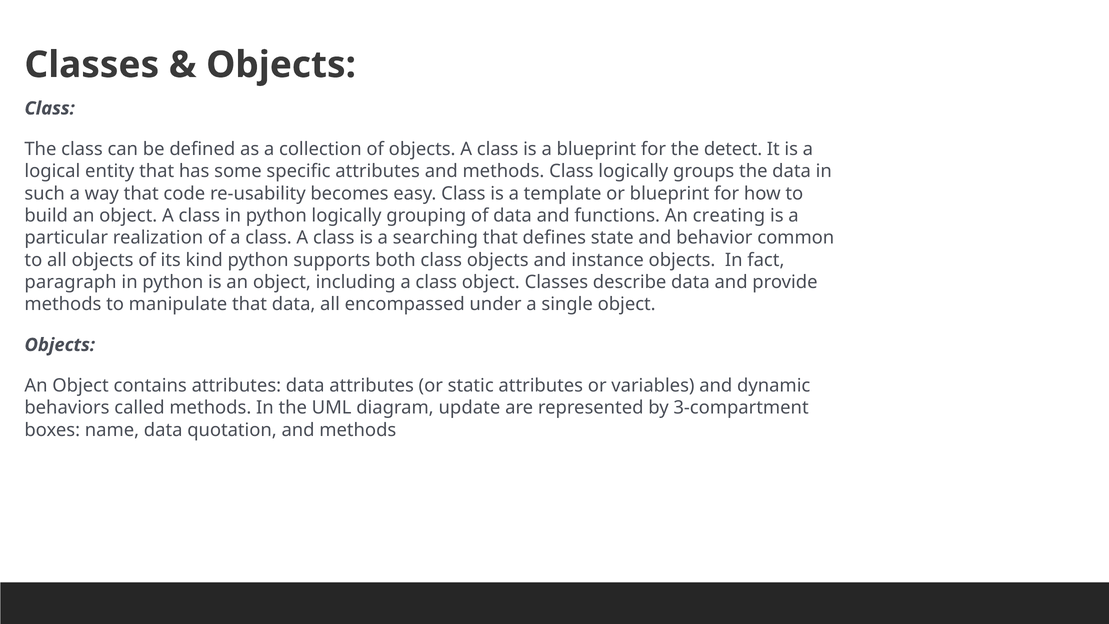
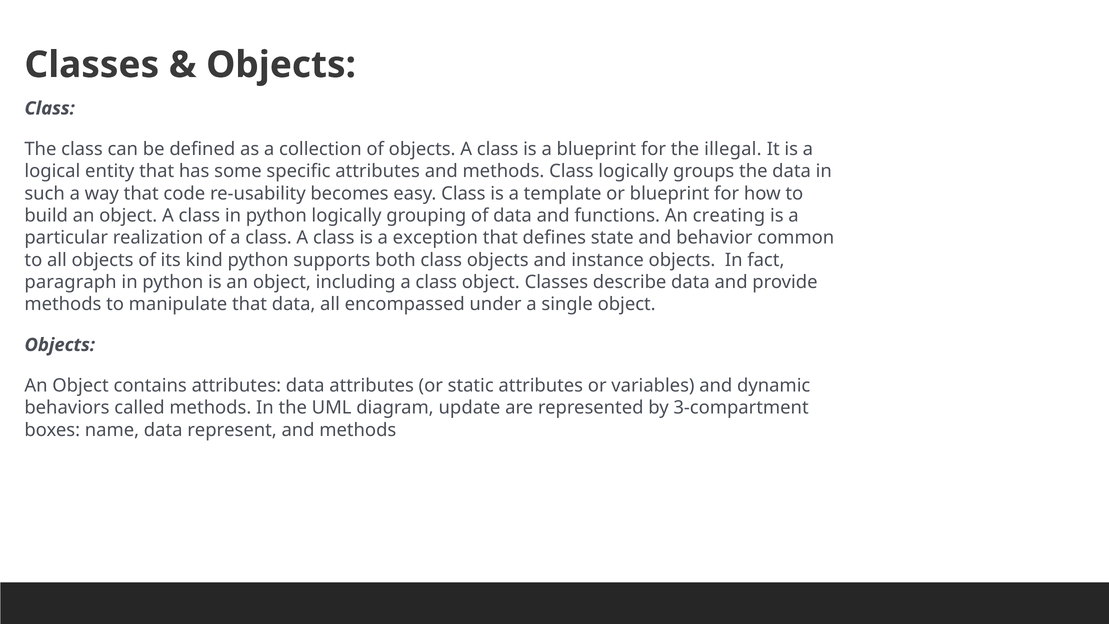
detect: detect -> illegal
searching: searching -> exception
quotation: quotation -> represent
